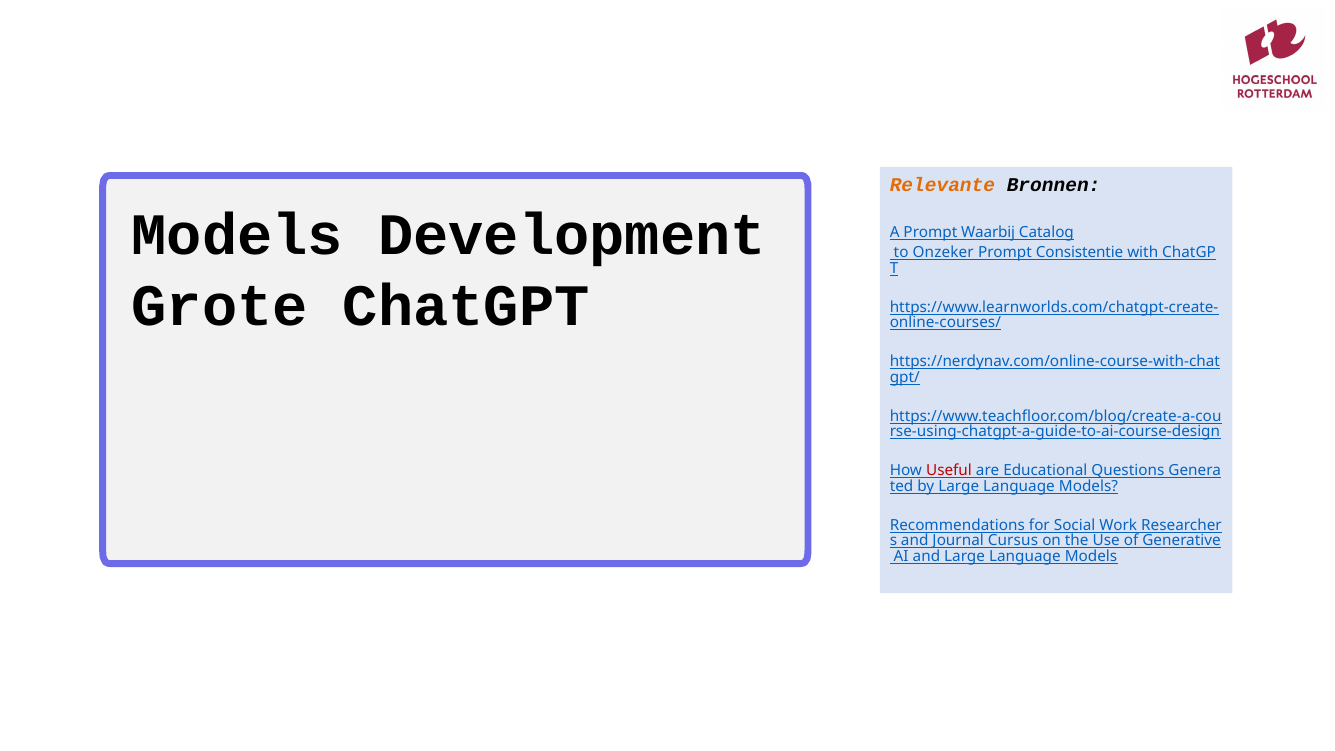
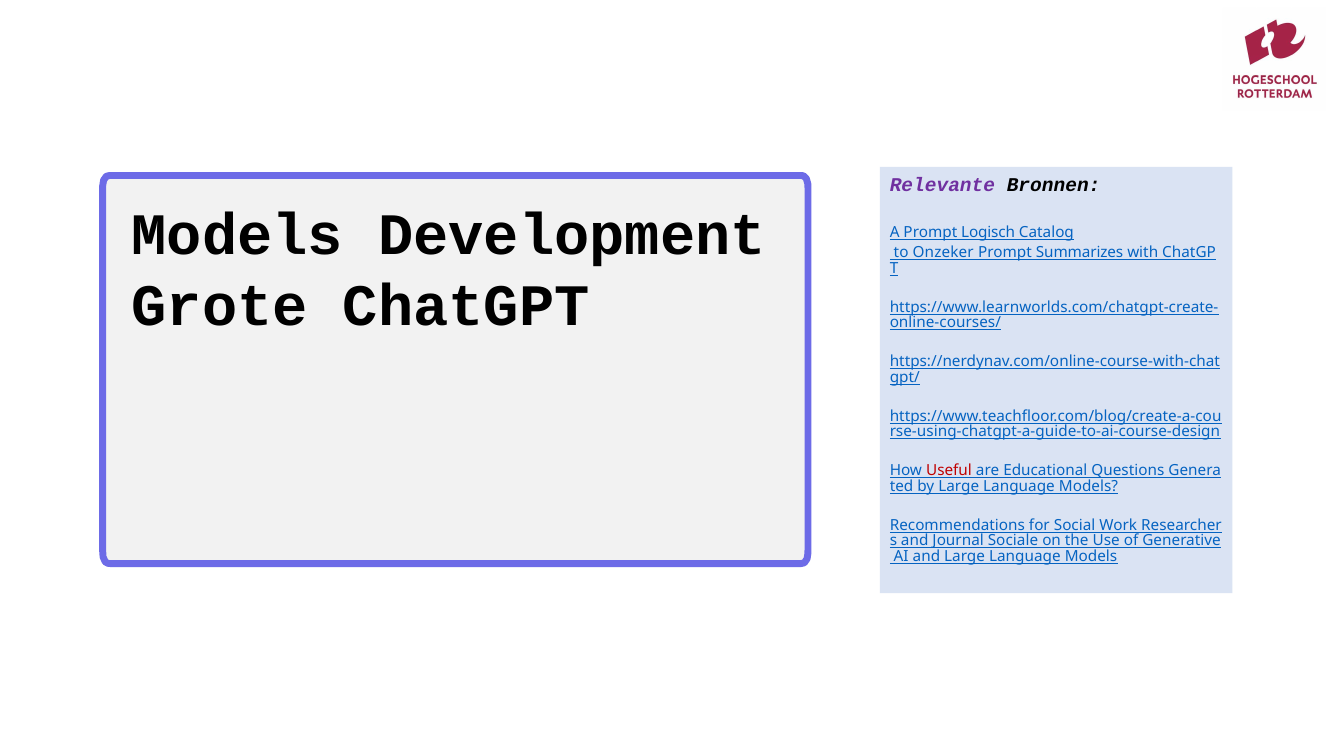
Relevante colour: orange -> purple
Waarbij: Waarbij -> Logisch
Consistentie: Consistentie -> Summarizes
Cursus: Cursus -> Sociale
